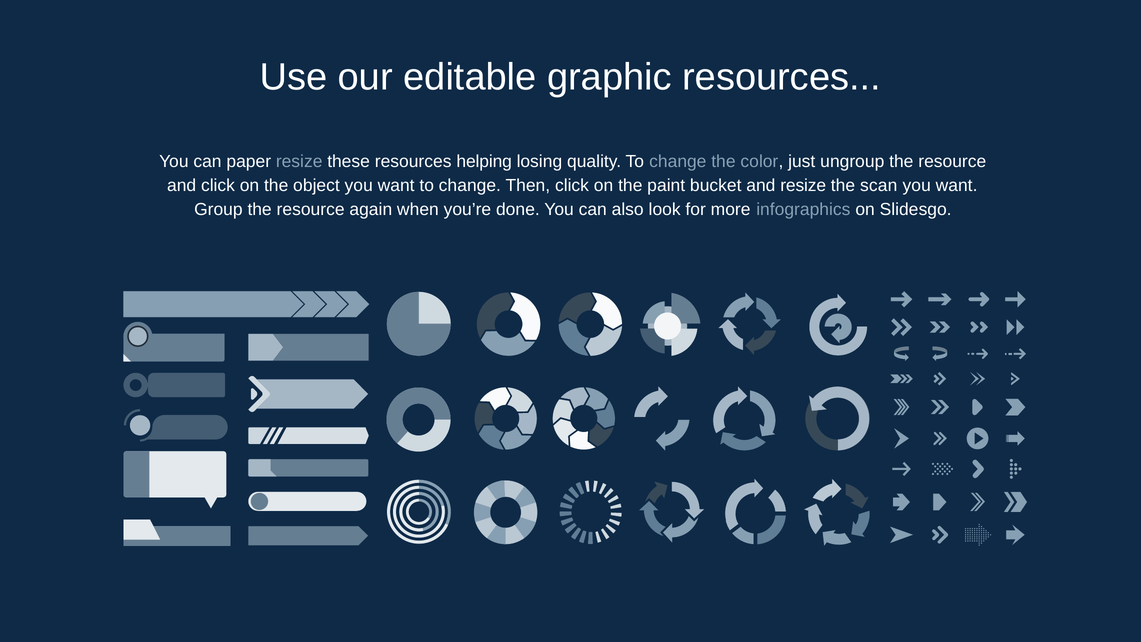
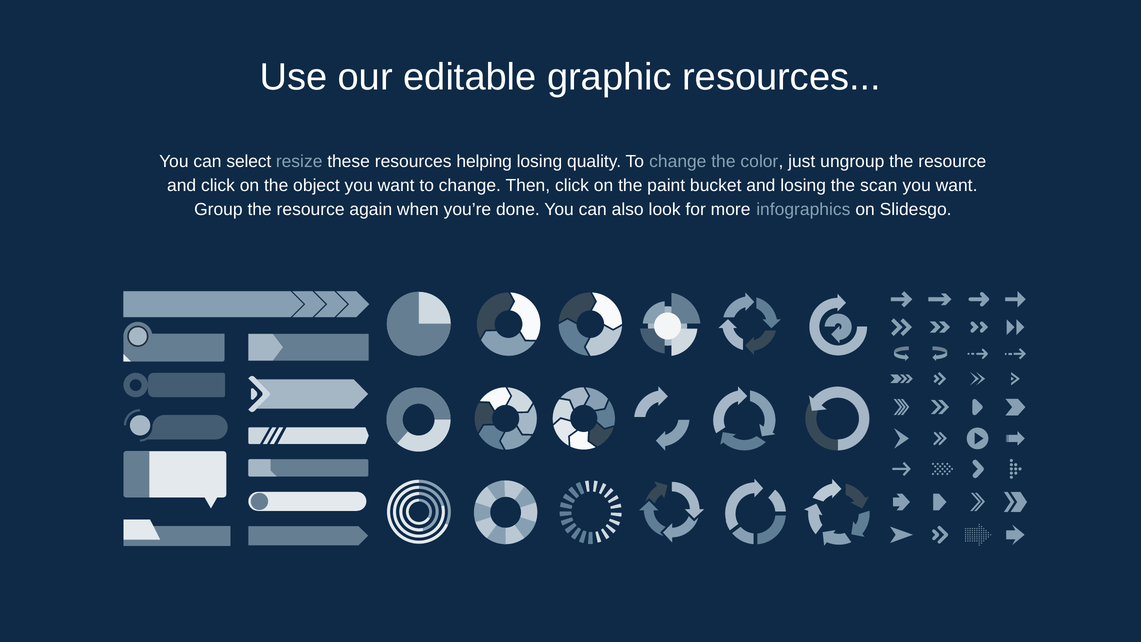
paper: paper -> select
and resize: resize -> losing
